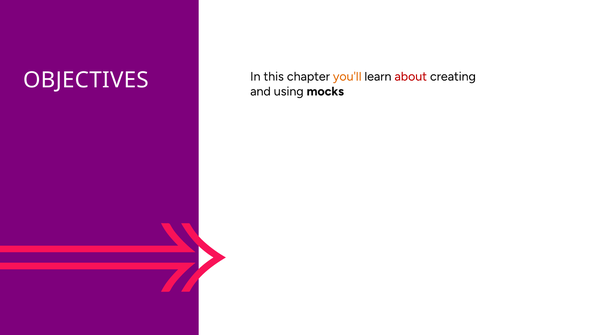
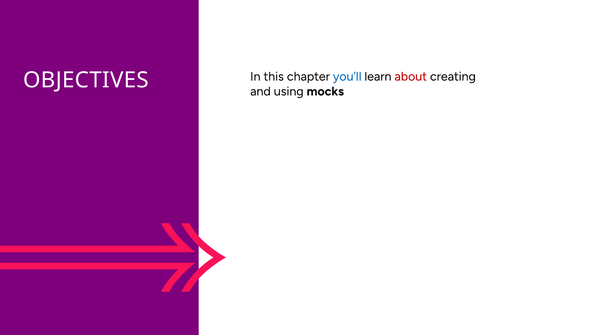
you'll colour: orange -> blue
